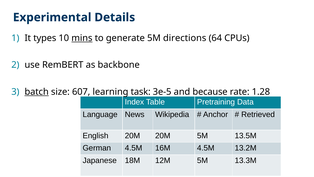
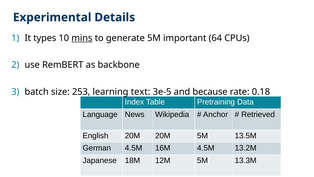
directions: directions -> important
batch underline: present -> none
607: 607 -> 253
task: task -> text
1.28: 1.28 -> 0.18
